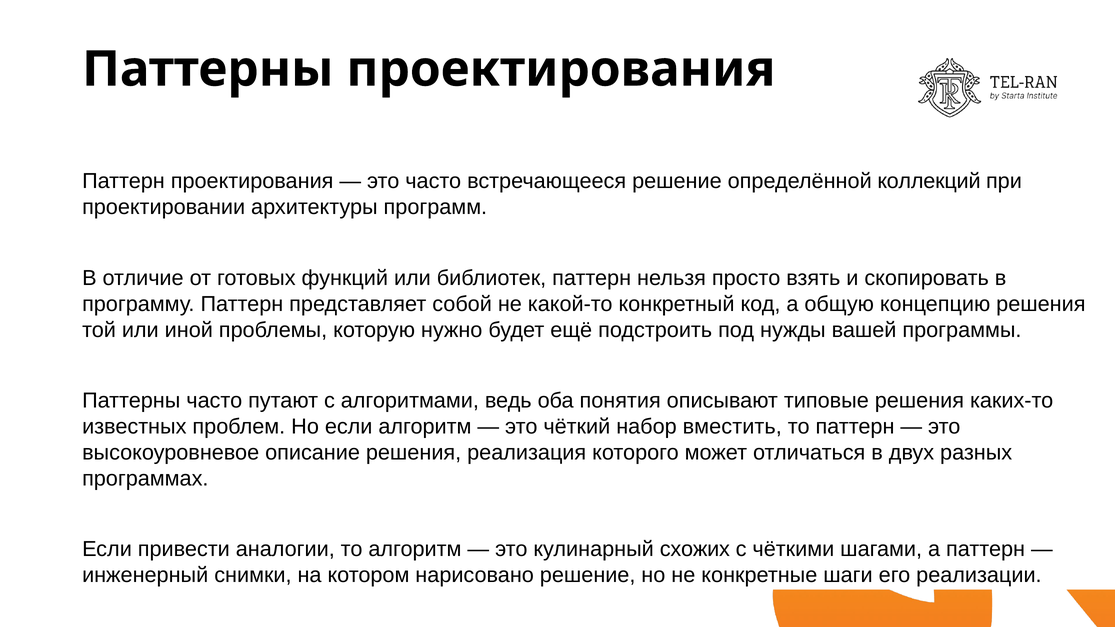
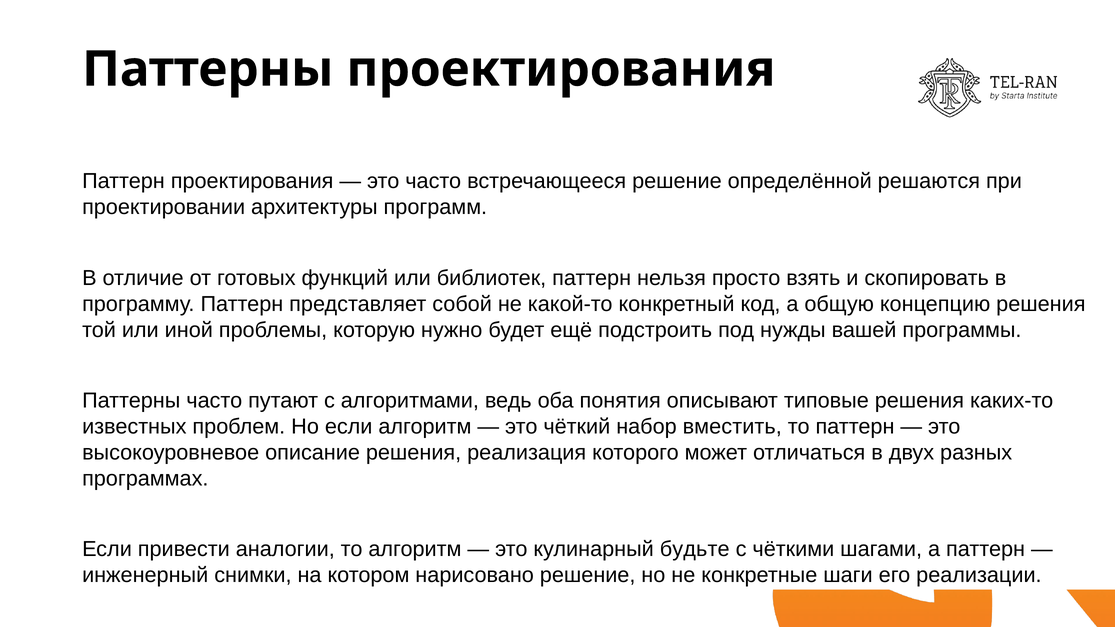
коллекций: коллекций -> решаются
схожих: схожих -> будьте
